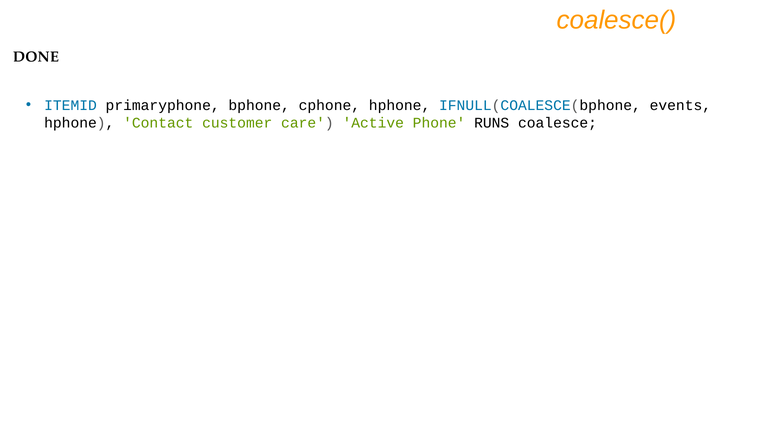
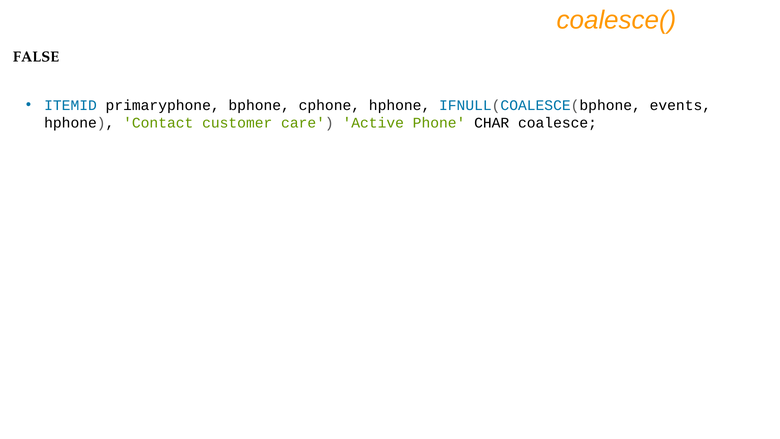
DONE: DONE -> FALSE
RUNS: RUNS -> CHAR
